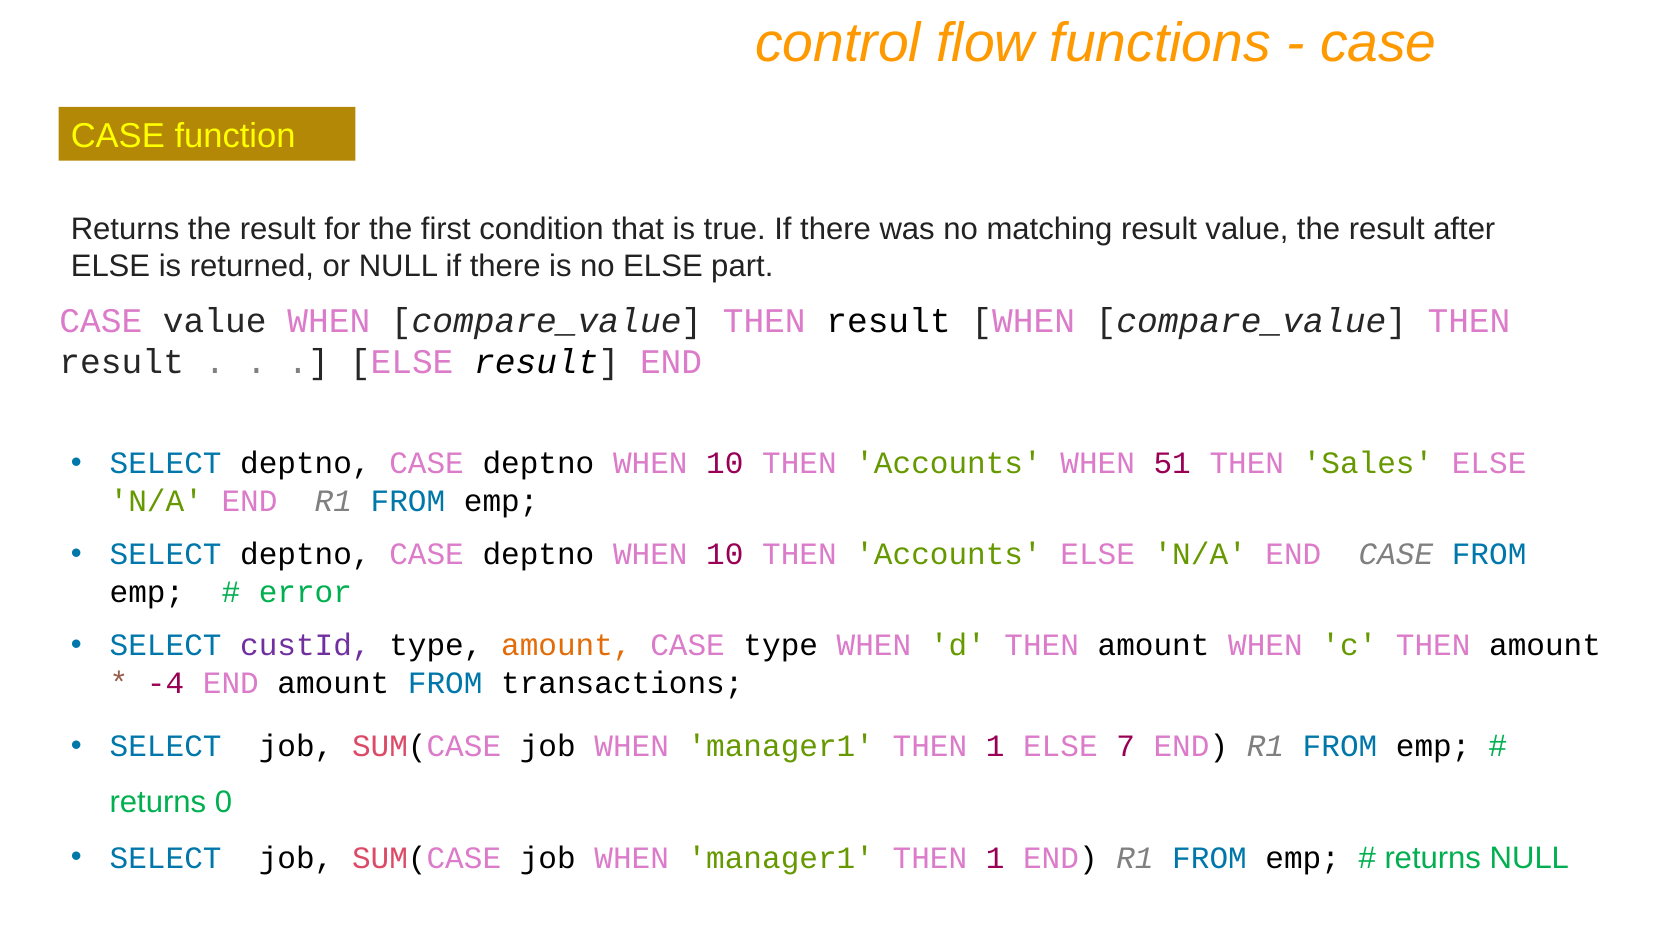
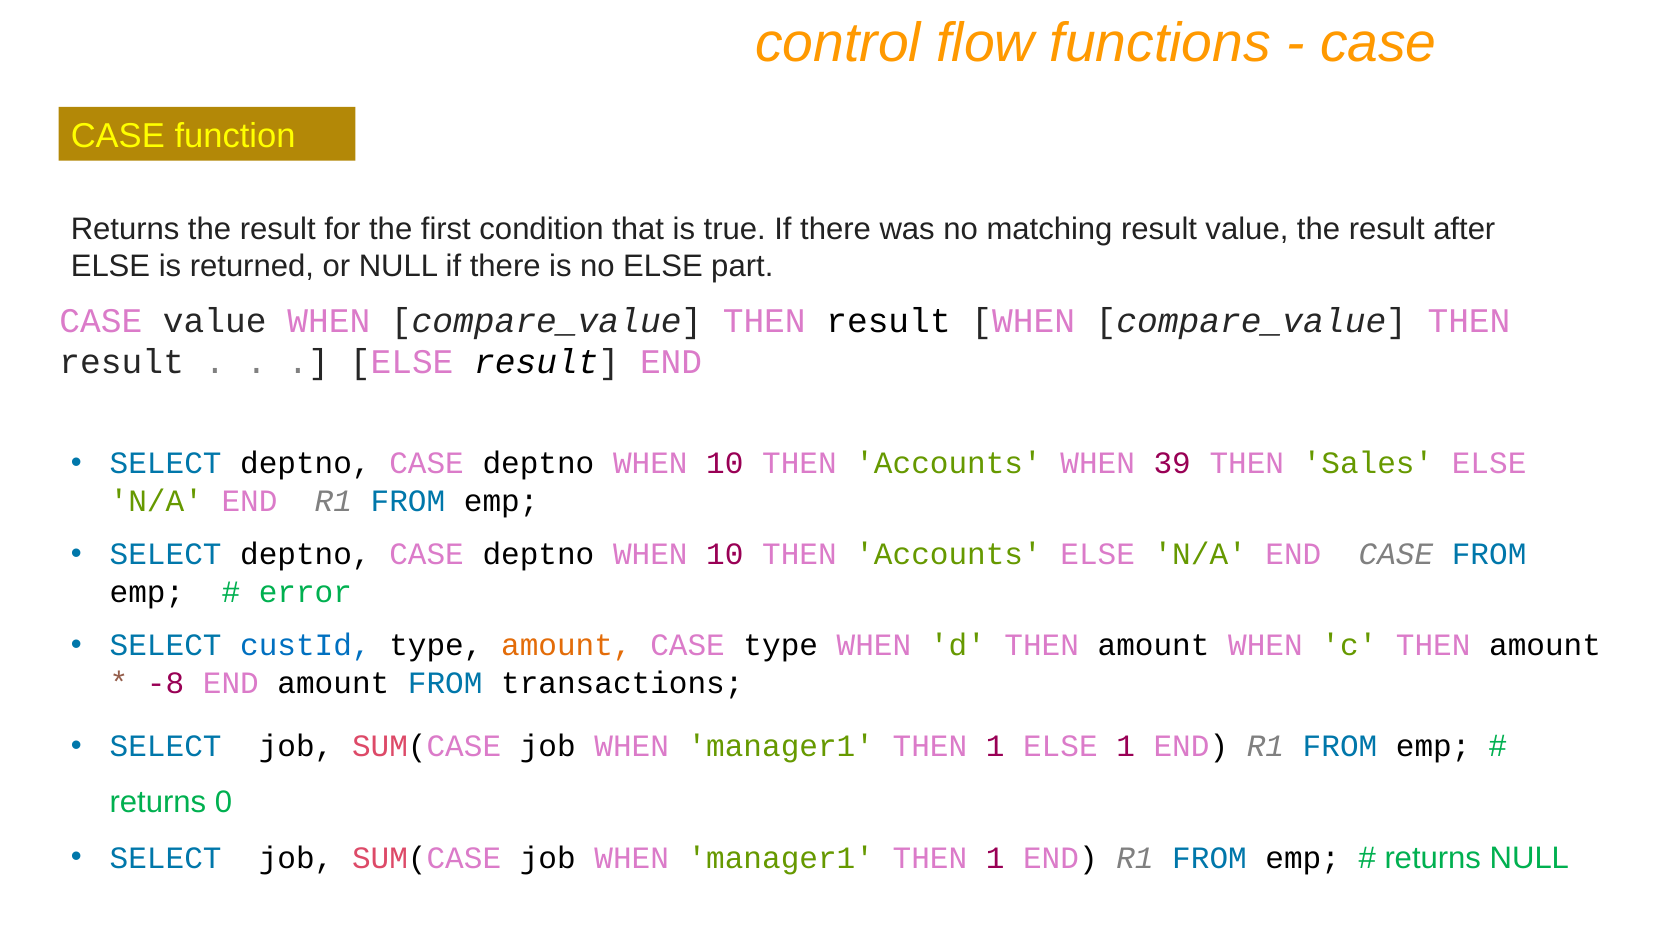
51: 51 -> 39
custId colour: purple -> blue
-4: -4 -> -8
ELSE 7: 7 -> 1
